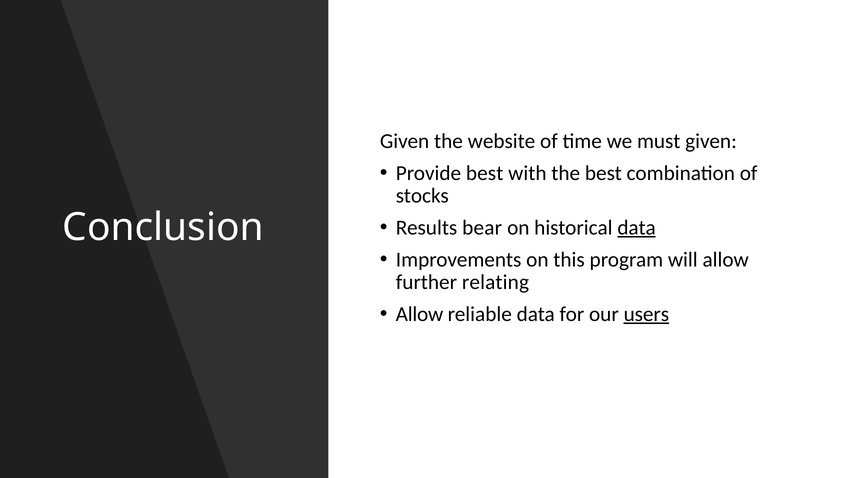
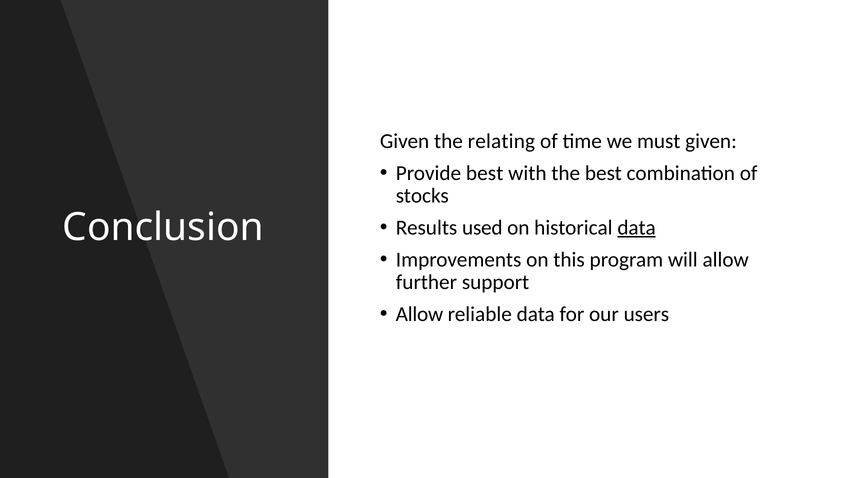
website: website -> relating
bear: bear -> used
relating: relating -> support
users underline: present -> none
